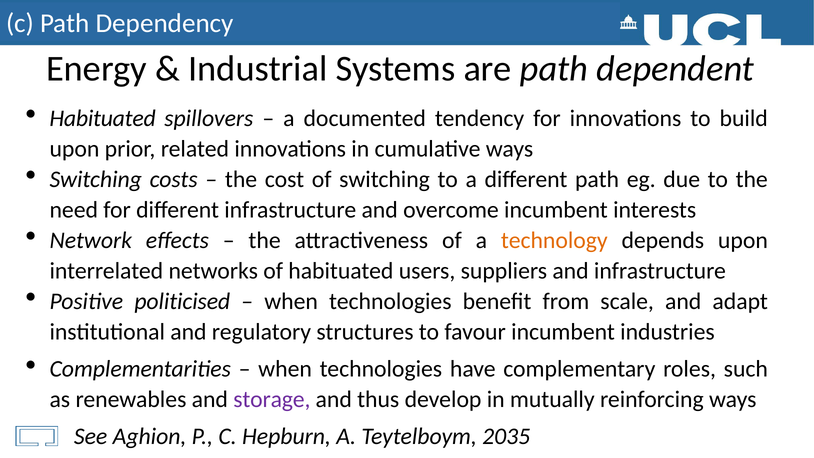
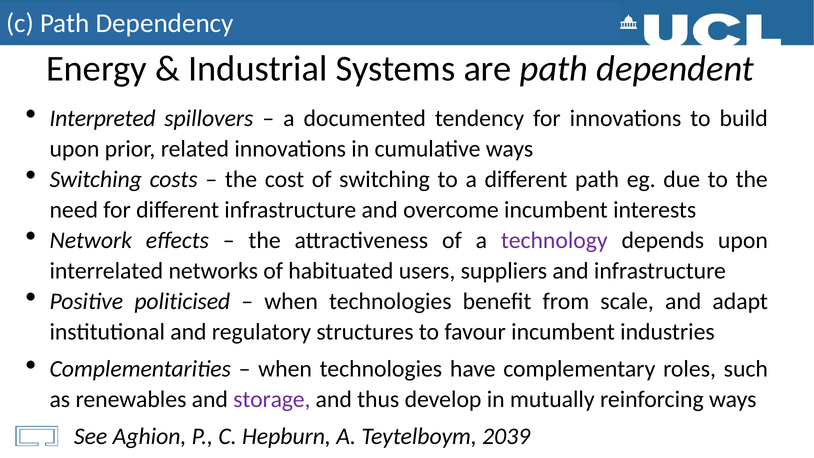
Habituated at (103, 118): Habituated -> Interpreted
technology colour: orange -> purple
2035: 2035 -> 2039
